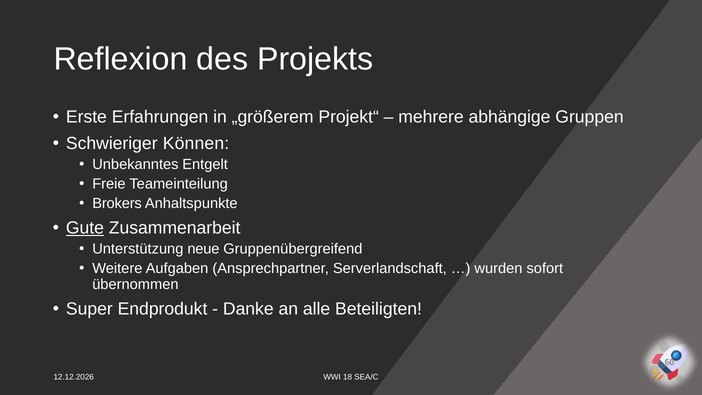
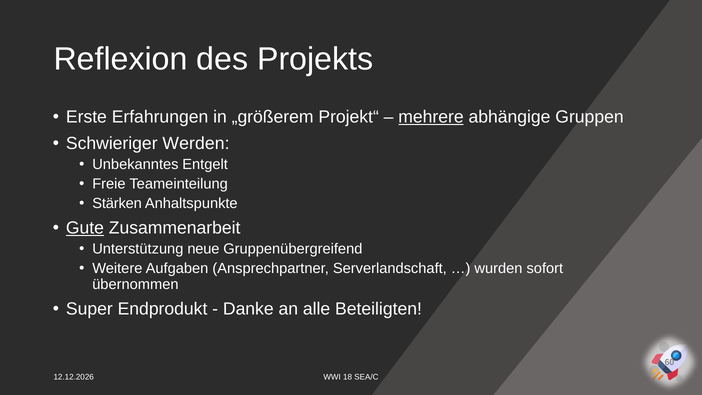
mehrere underline: none -> present
Können: Können -> Werden
Brokers: Brokers -> Stärken
